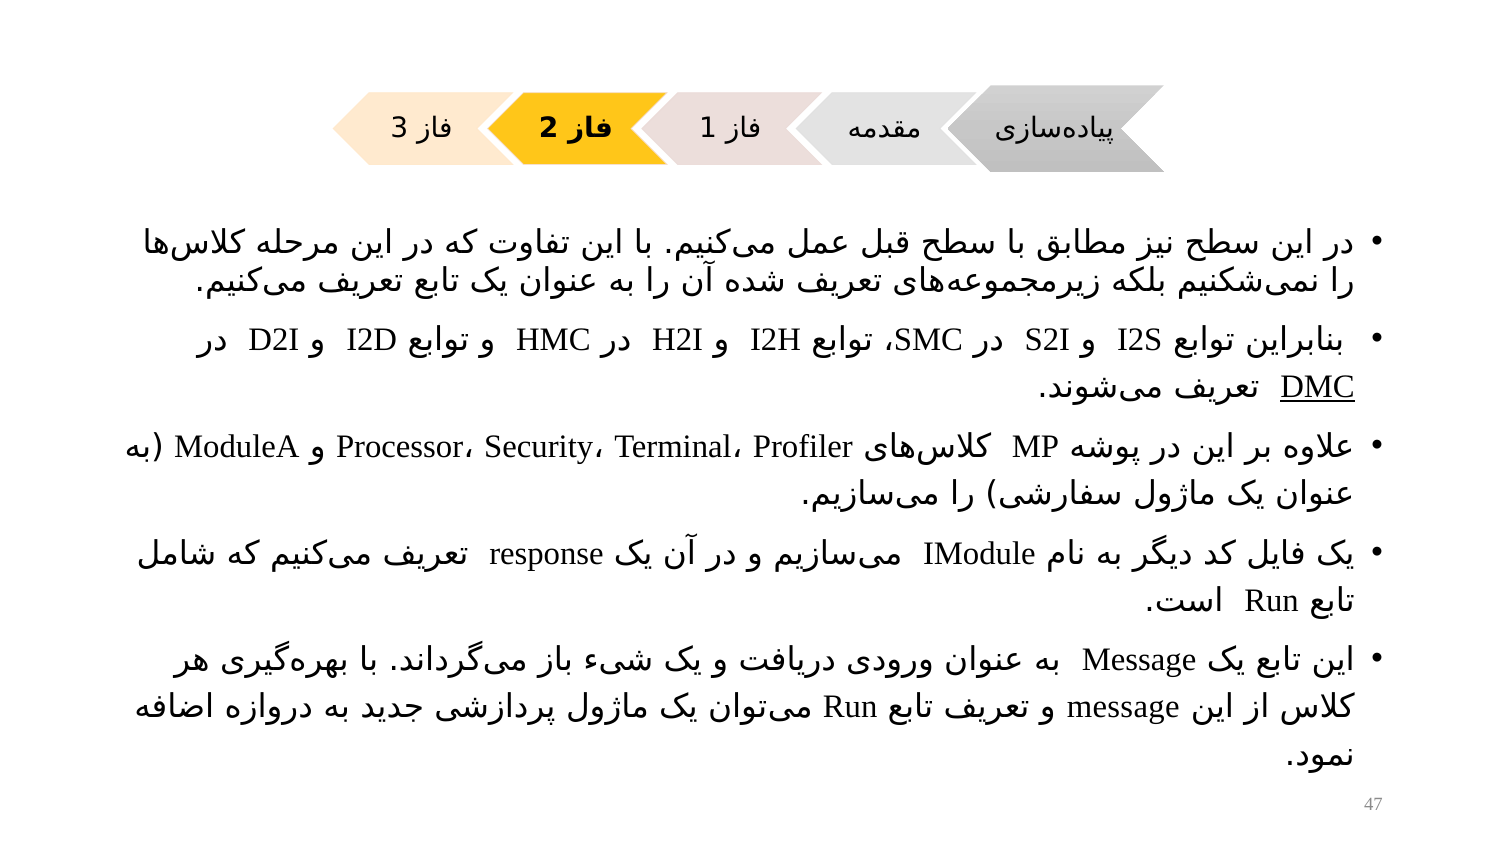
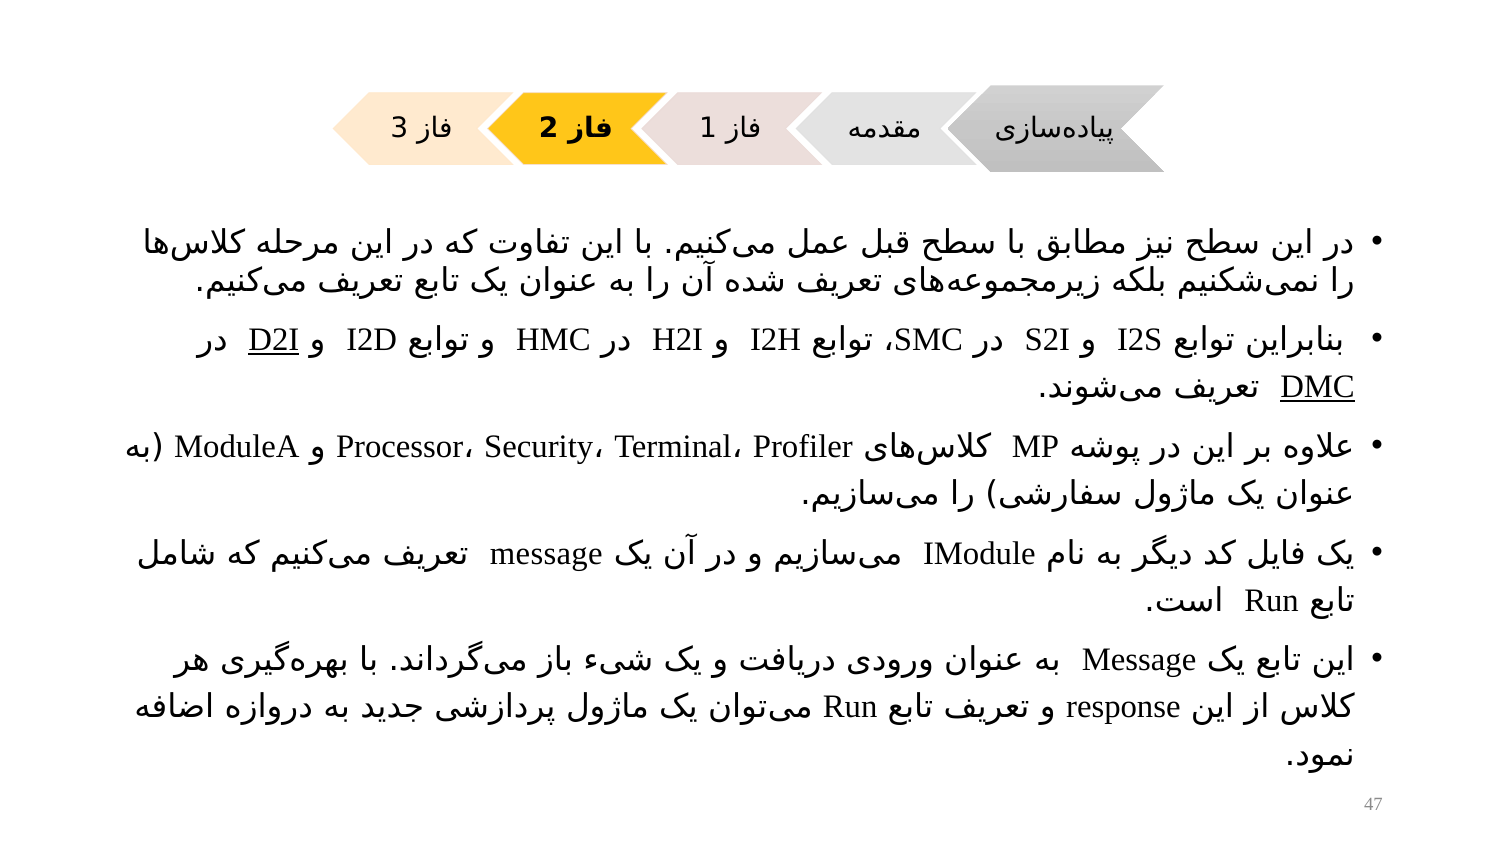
D2I underline: none -> present
response at (546, 553): response -> message
message at (1123, 707): message -> response
